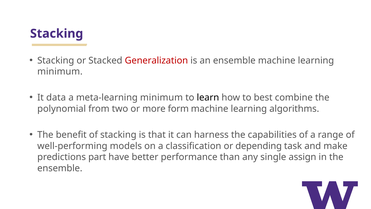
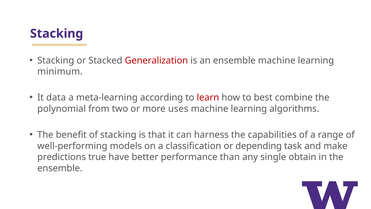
meta-learning minimum: minimum -> according
learn colour: black -> red
form: form -> uses
part: part -> true
assign: assign -> obtain
